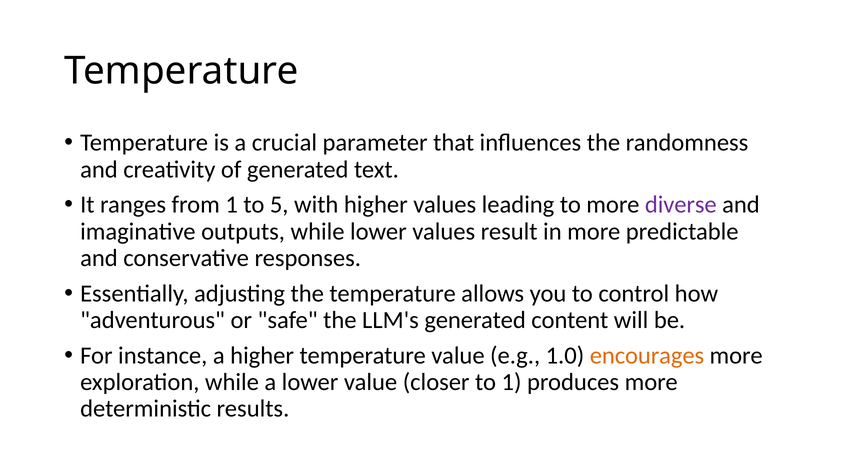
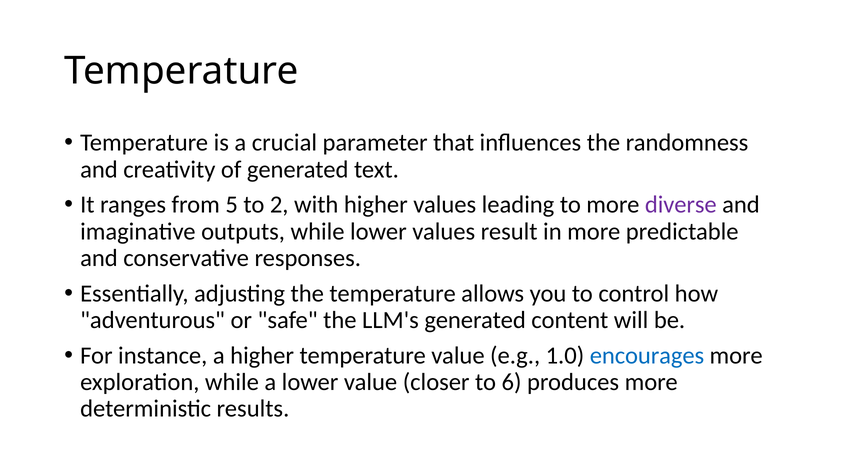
from 1: 1 -> 5
5: 5 -> 2
encourages colour: orange -> blue
to 1: 1 -> 6
